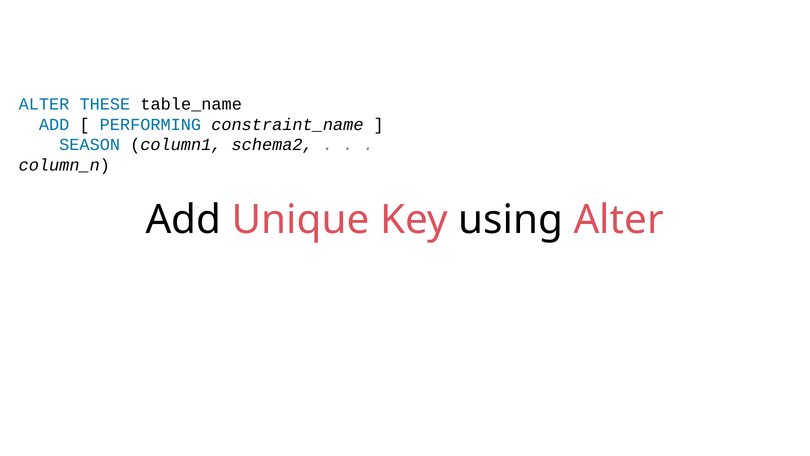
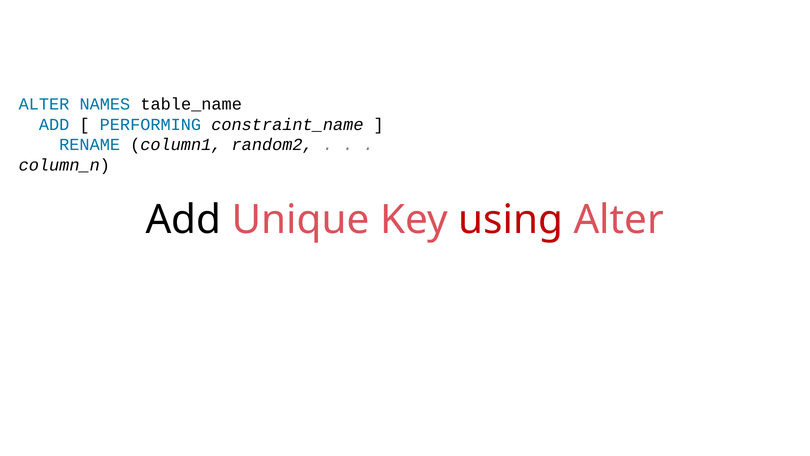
THESE: THESE -> NAMES
SEASON: SEASON -> RENAME
schema2: schema2 -> random2
using colour: black -> red
